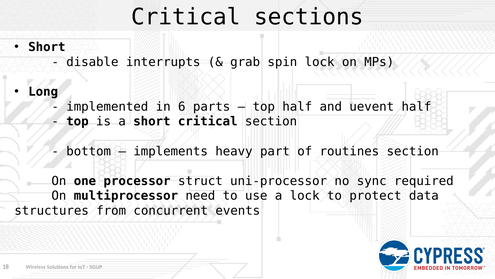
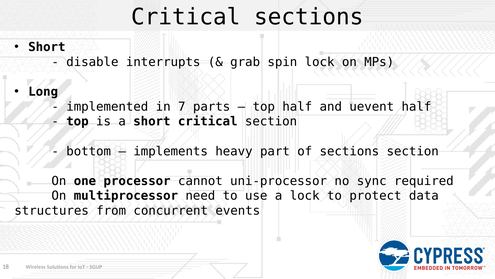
6: 6 -> 7
of routines: routines -> sections
struct: struct -> cannot
